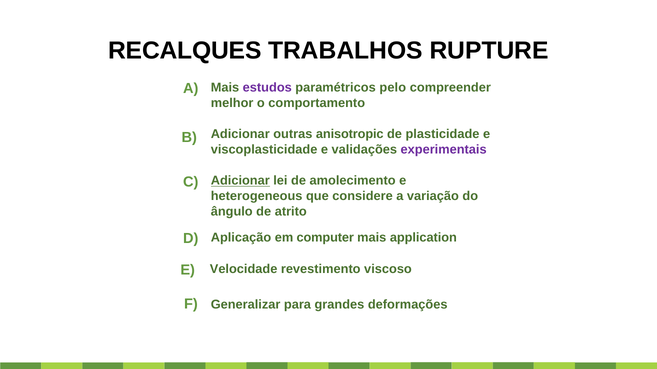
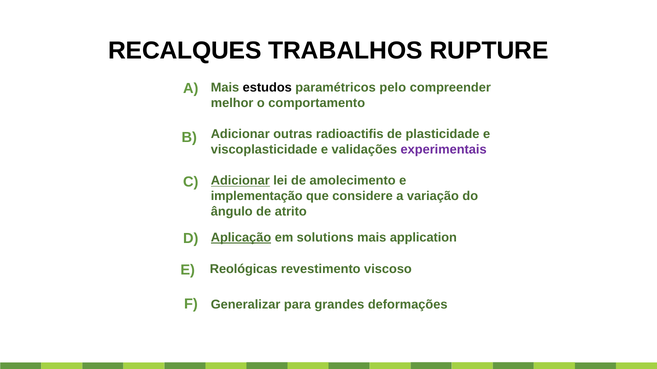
estudos colour: purple -> black
anisotropic: anisotropic -> radioactifis
heterogeneous: heterogeneous -> implementação
Aplicação underline: none -> present
computer: computer -> solutions
Velocidade: Velocidade -> Reológicas
